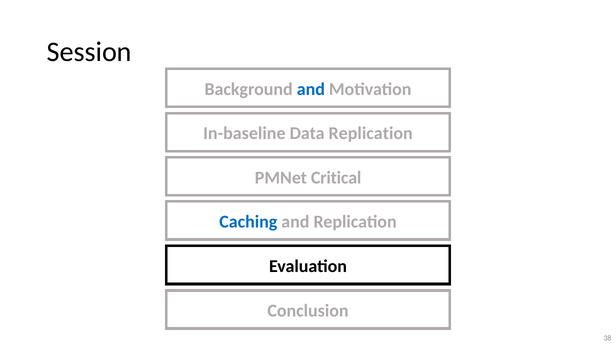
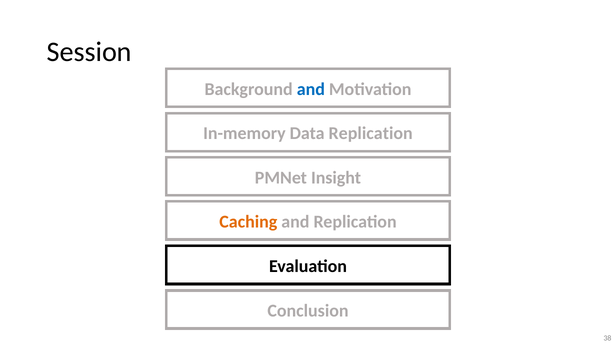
In-baseline: In-baseline -> In-memory
Critical: Critical -> Insight
Caching colour: blue -> orange
